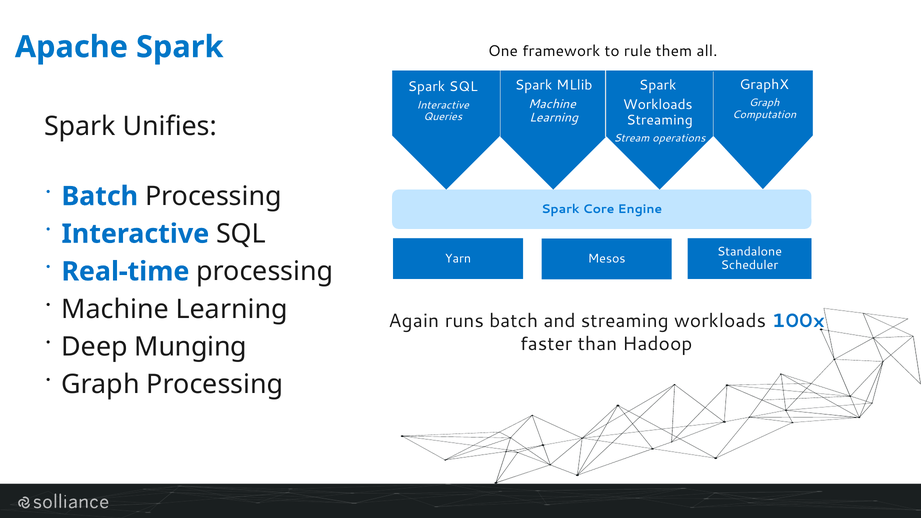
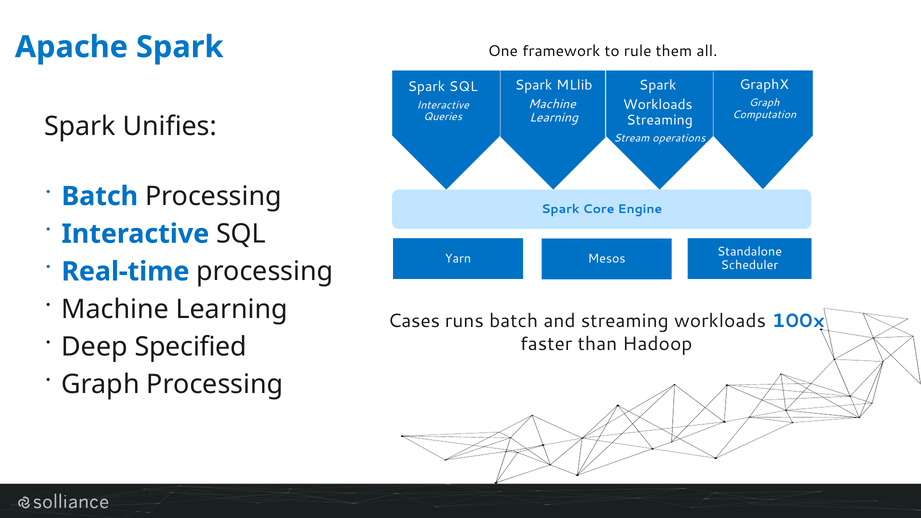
Again: Again -> Cases
Munging: Munging -> Specified
